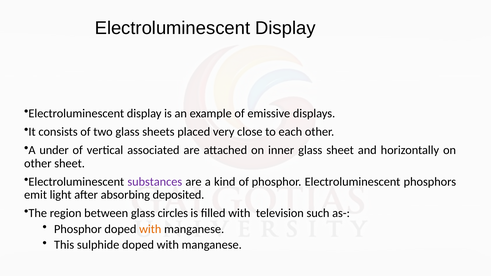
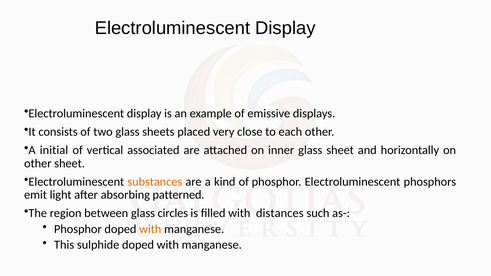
under: under -> initial
substances colour: purple -> orange
deposited: deposited -> patterned
television: television -> distances
